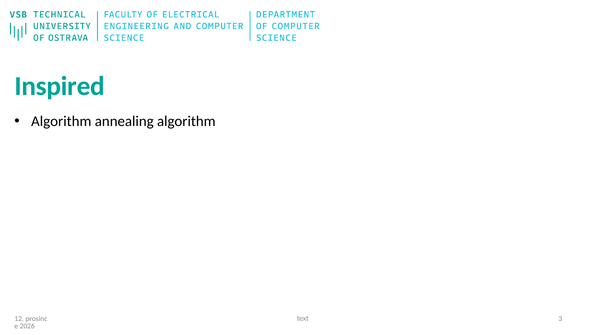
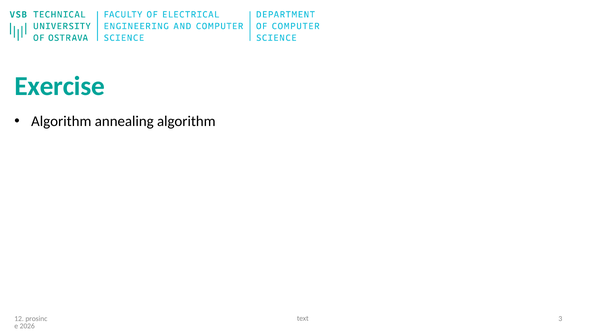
Inspired: Inspired -> Exercise
